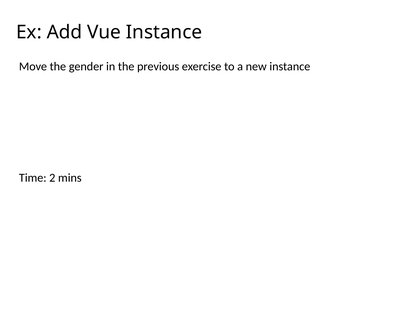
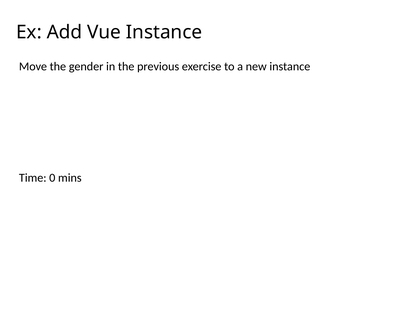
2: 2 -> 0
